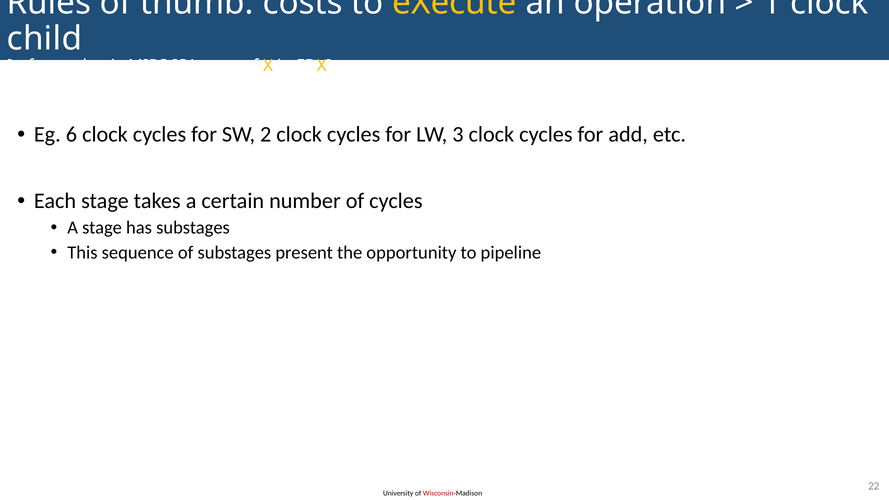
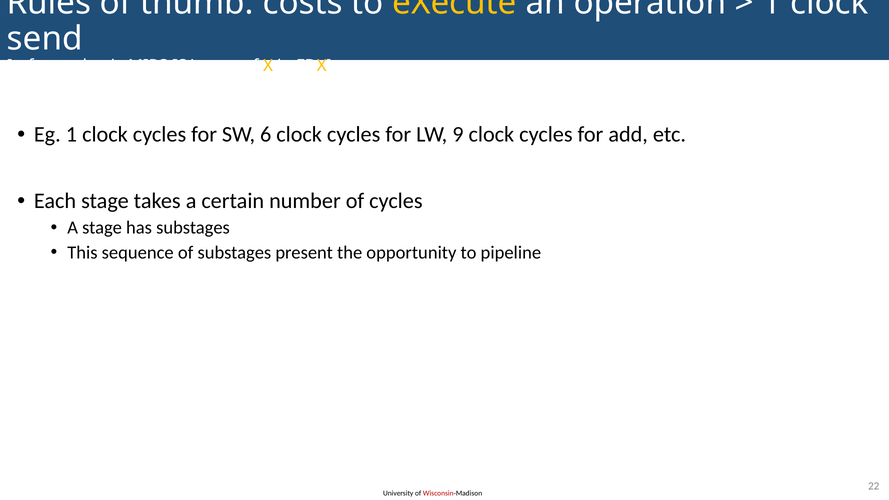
child: child -> send
Eg 6: 6 -> 1
2: 2 -> 6
3: 3 -> 9
